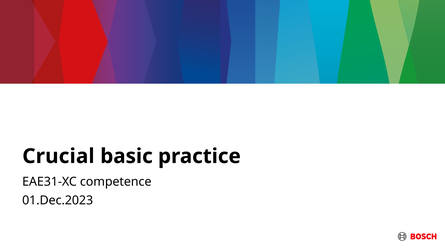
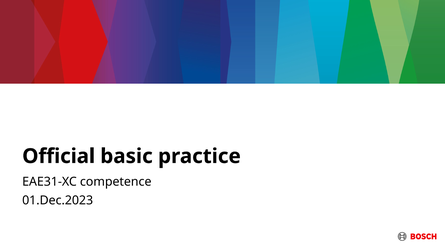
Crucial: Crucial -> Official
